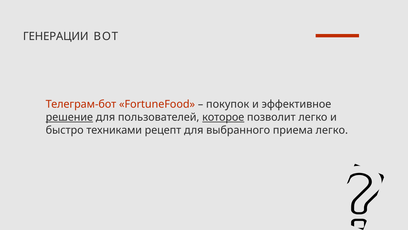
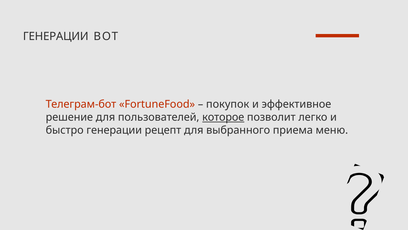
решение underline: present -> none
быстро техниками: техниками -> генерации
приема легко: легко -> меню
